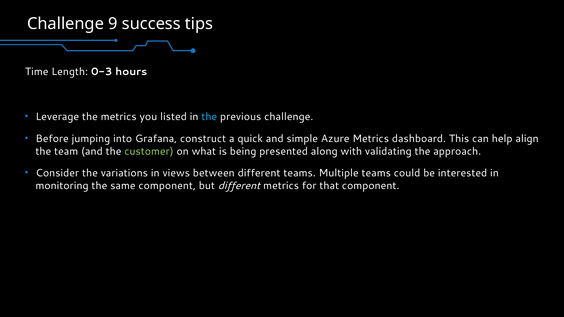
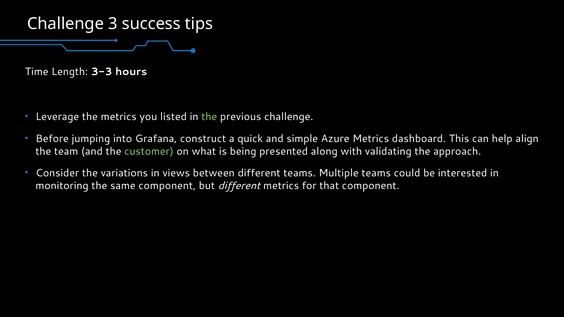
9: 9 -> 3
0-3: 0-3 -> 3-3
the at (209, 117) colour: light blue -> light green
